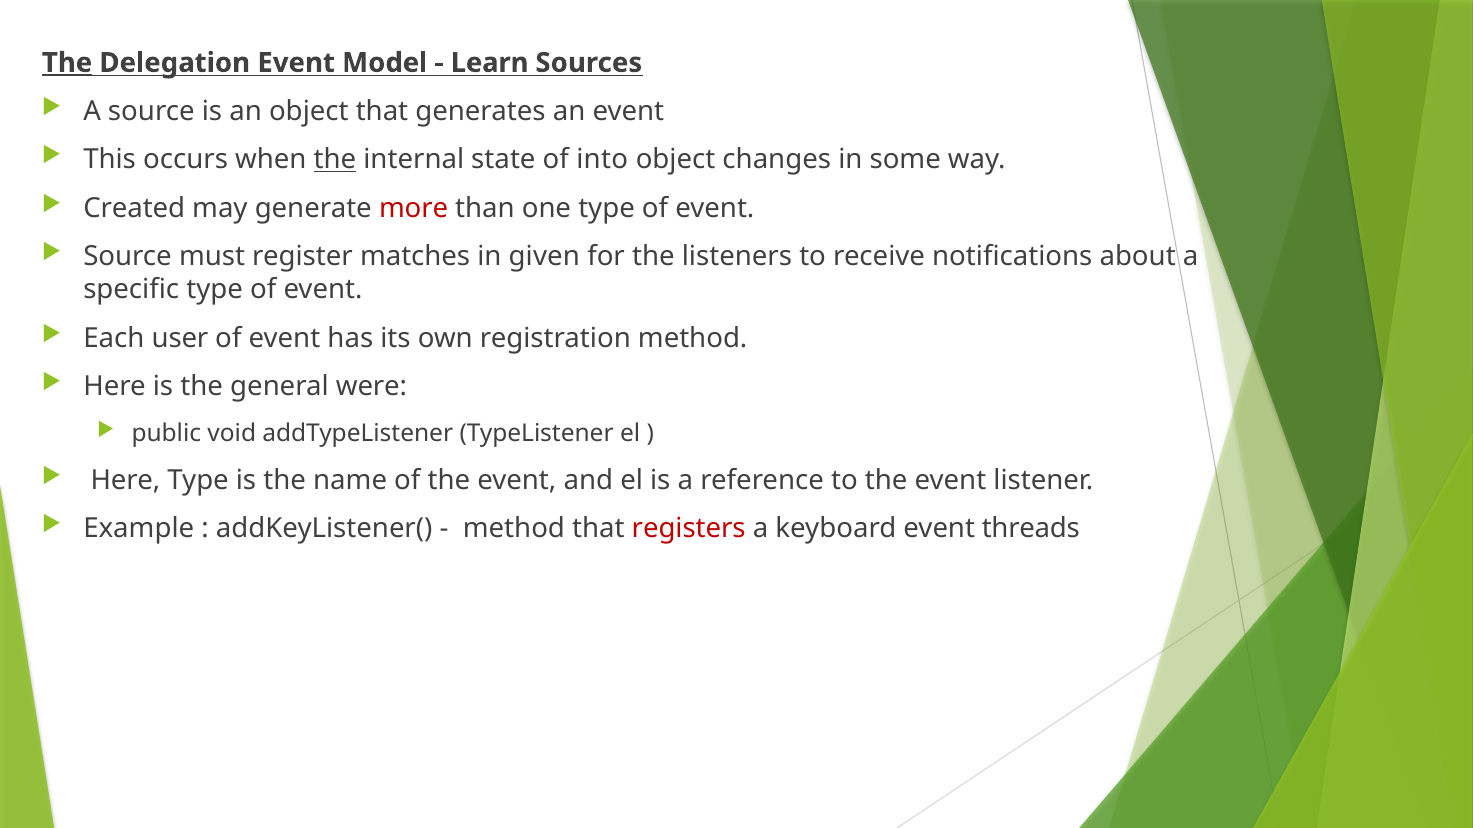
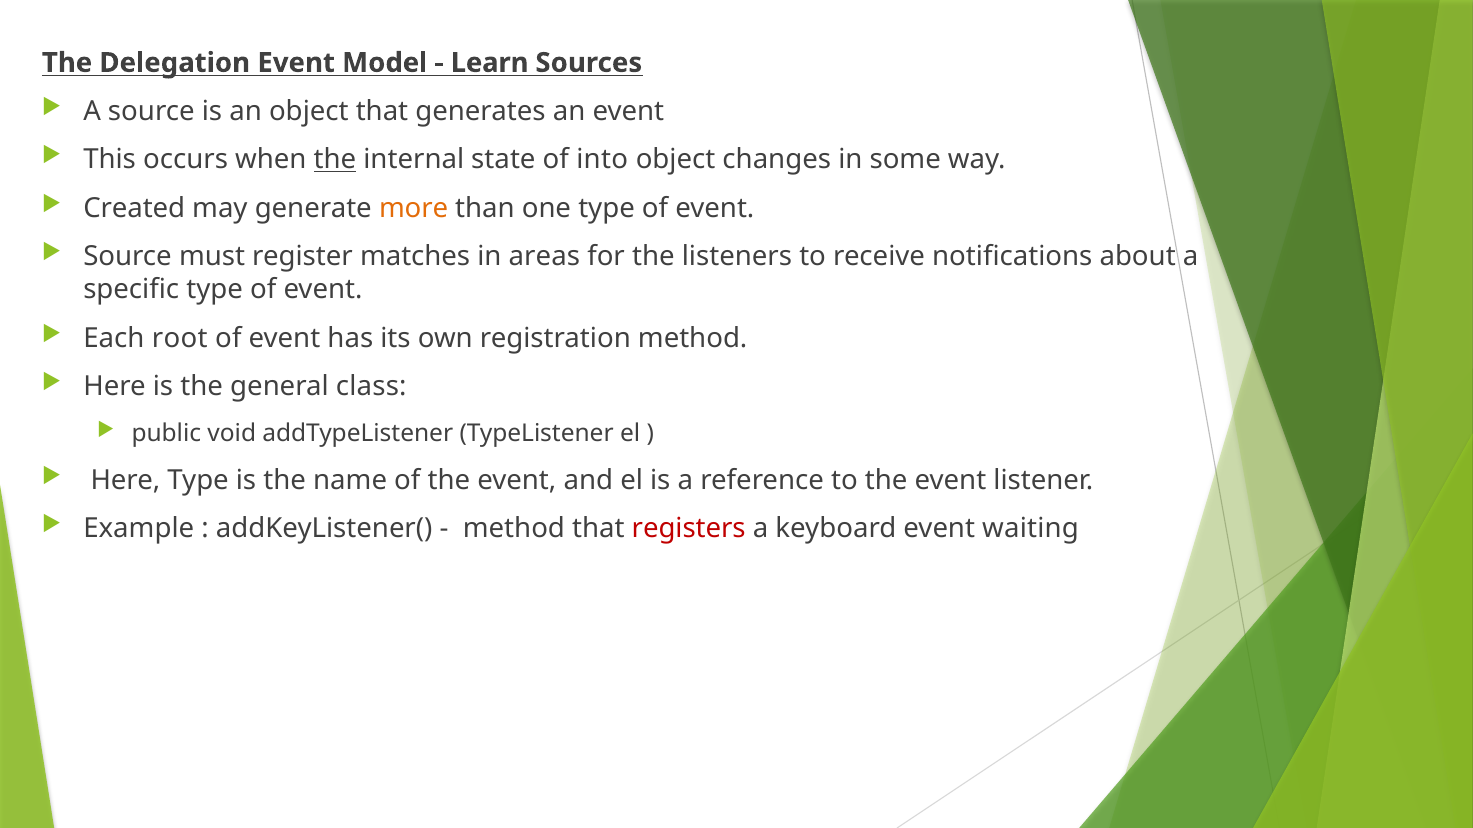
The at (67, 63) underline: present -> none
more colour: red -> orange
given: given -> areas
user: user -> root
were: were -> class
threads: threads -> waiting
